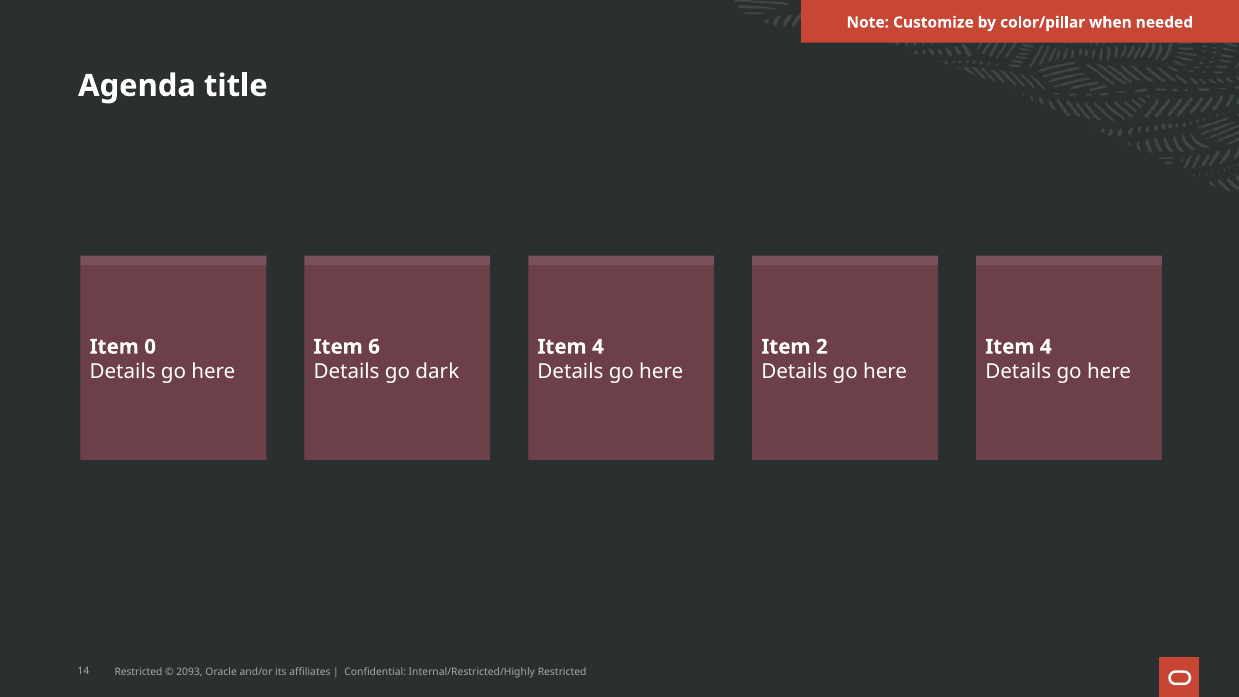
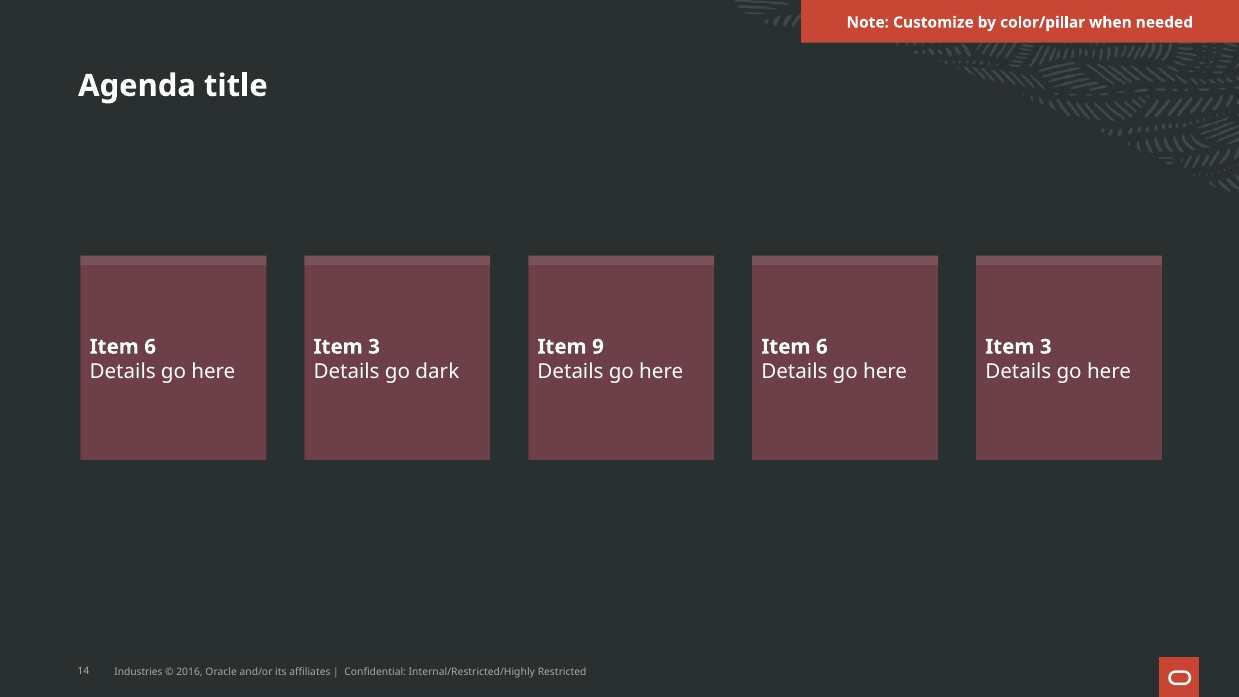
0 at (150, 347): 0 -> 6
6 at (374, 347): 6 -> 3
4 at (598, 347): 4 -> 9
2 at (822, 347): 2 -> 6
4 at (1046, 347): 4 -> 3
14 Restricted: Restricted -> Industries
2093: 2093 -> 2016
